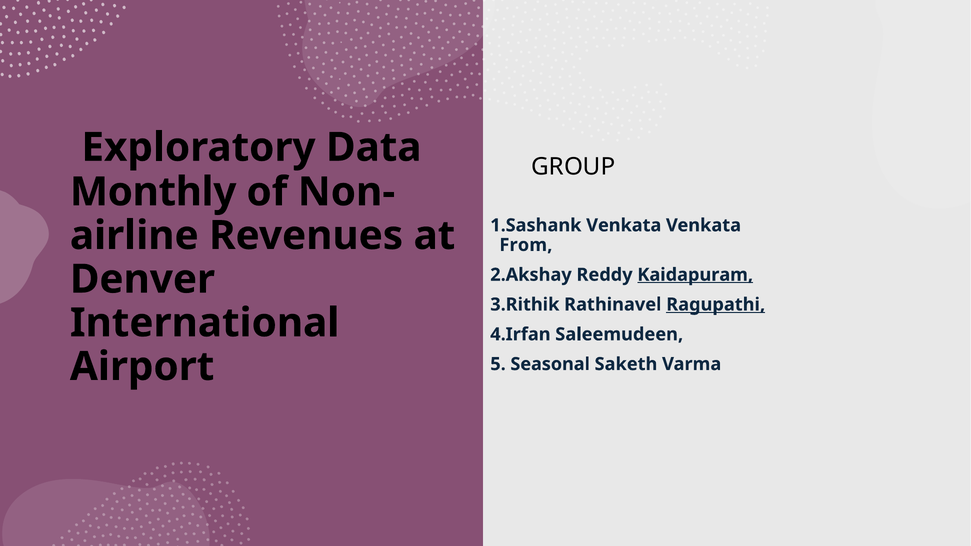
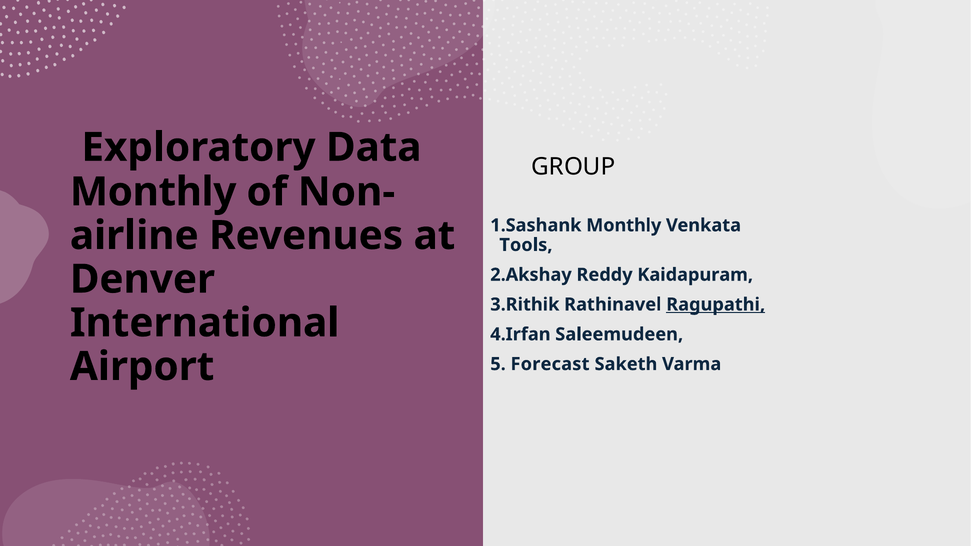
Venkata at (624, 225): Venkata -> Monthly
From: From -> Tools
Kaidapuram underline: present -> none
Seasonal: Seasonal -> Forecast
